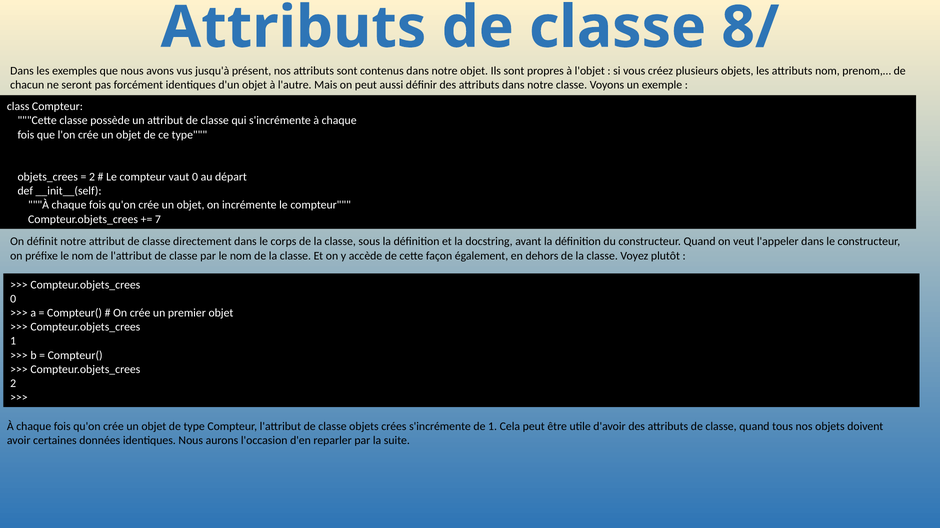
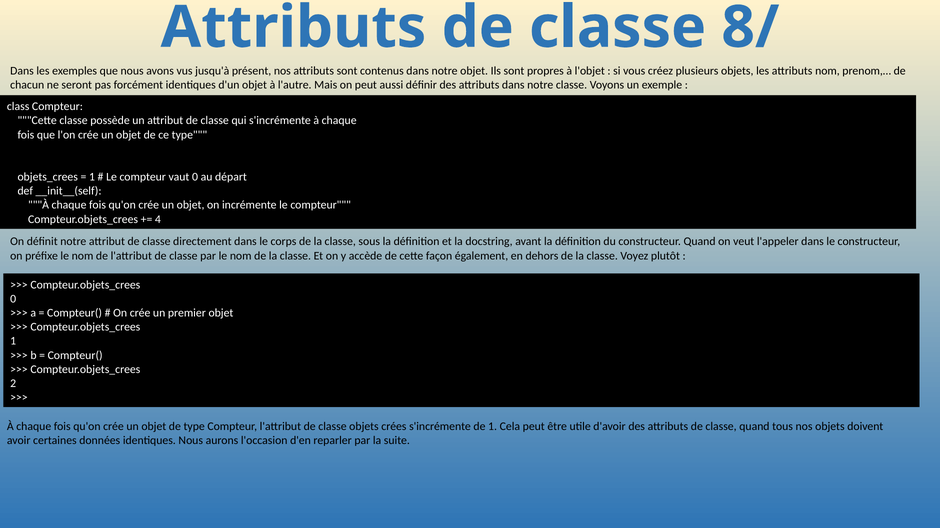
2 at (92, 177): 2 -> 1
7: 7 -> 4
